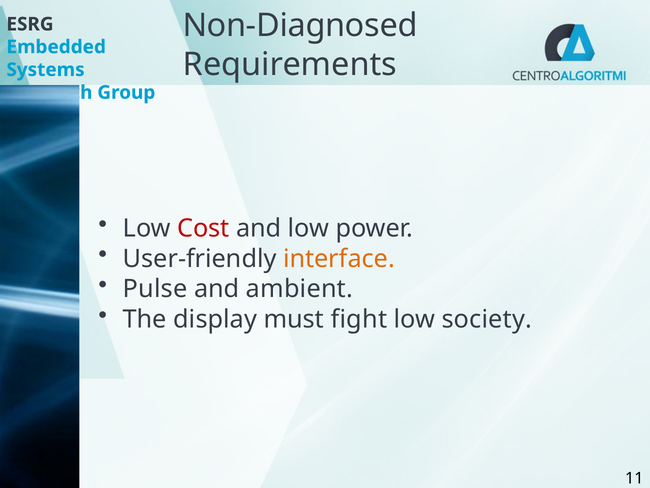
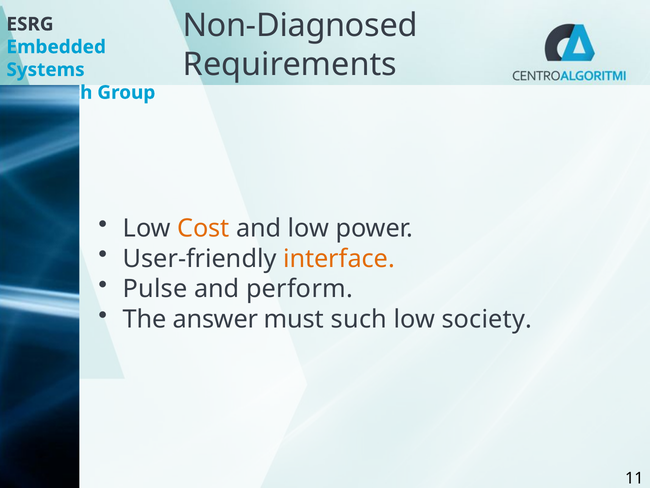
Cost colour: red -> orange
ambient: ambient -> perform
display: display -> answer
fight: fight -> such
